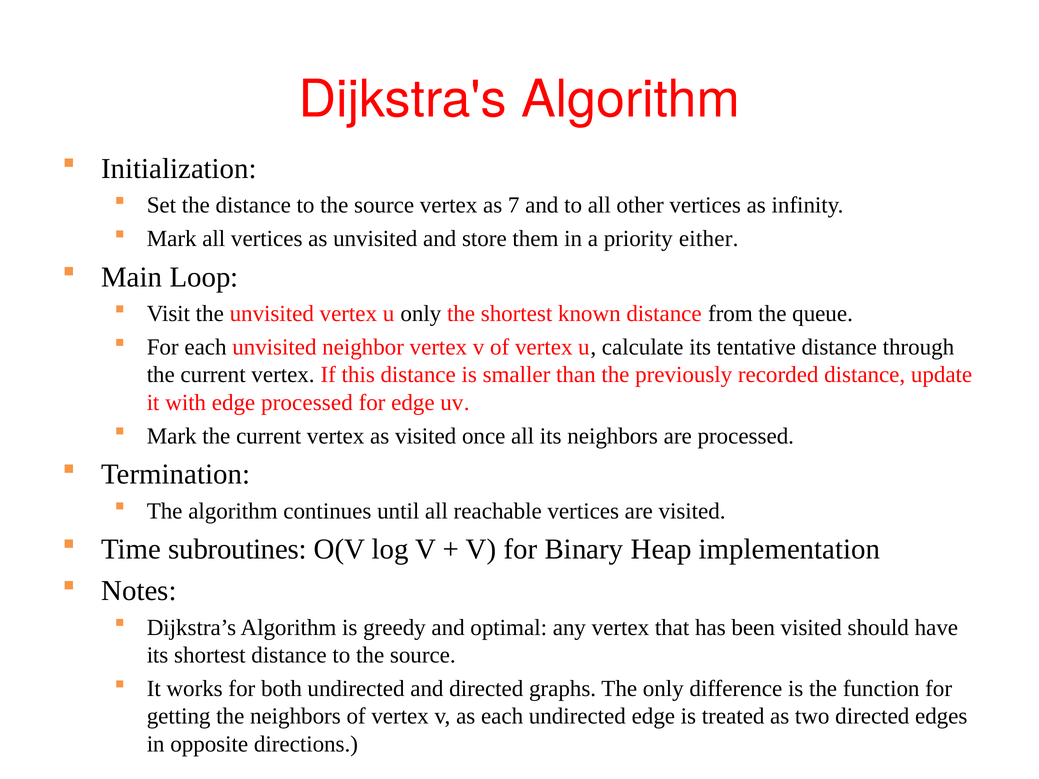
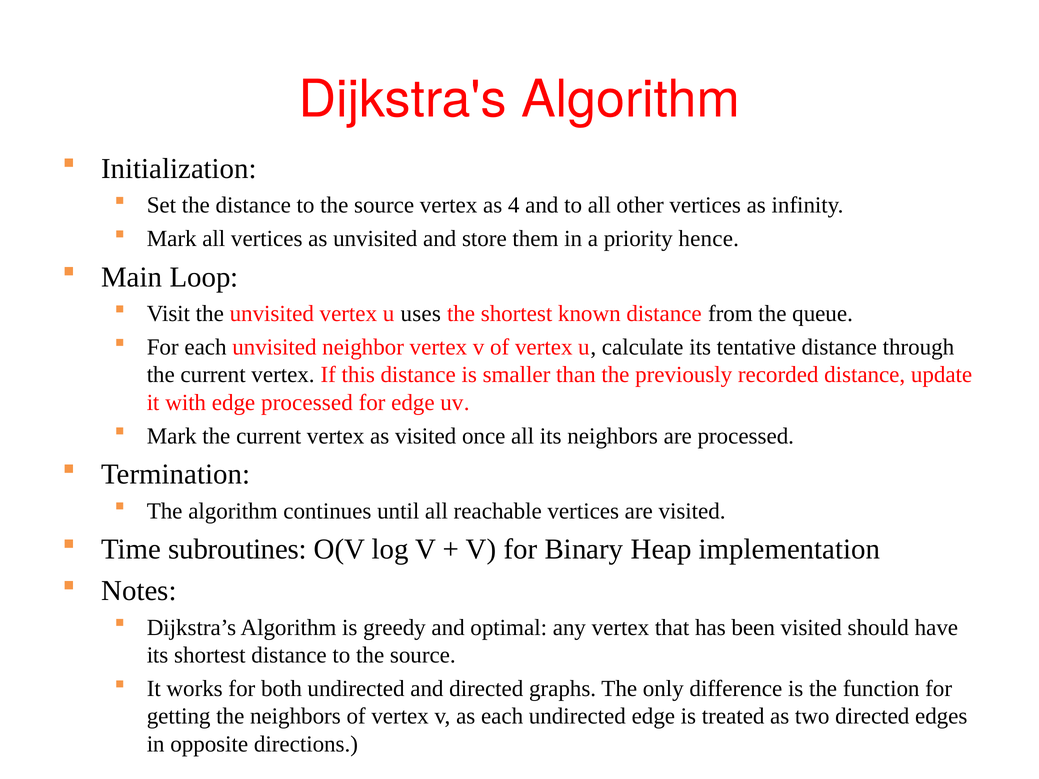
7: 7 -> 4
either: either -> hence
u only: only -> uses
